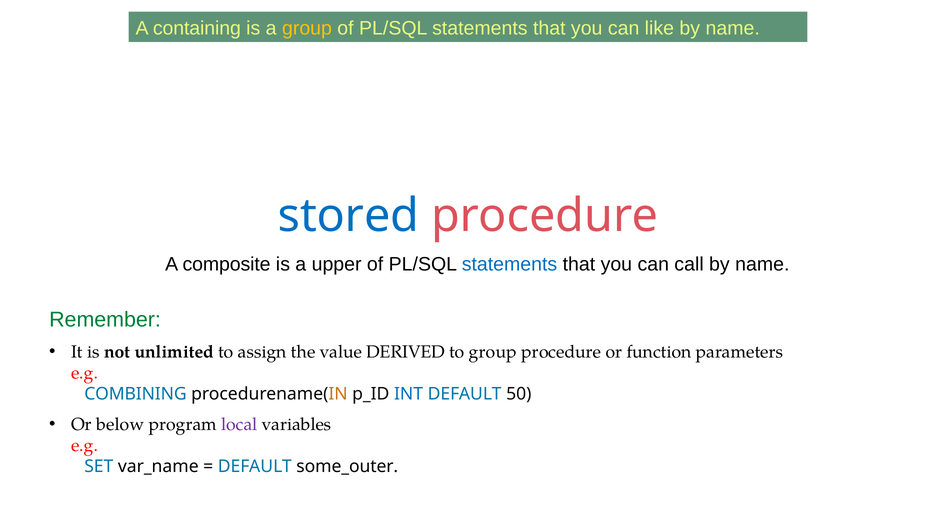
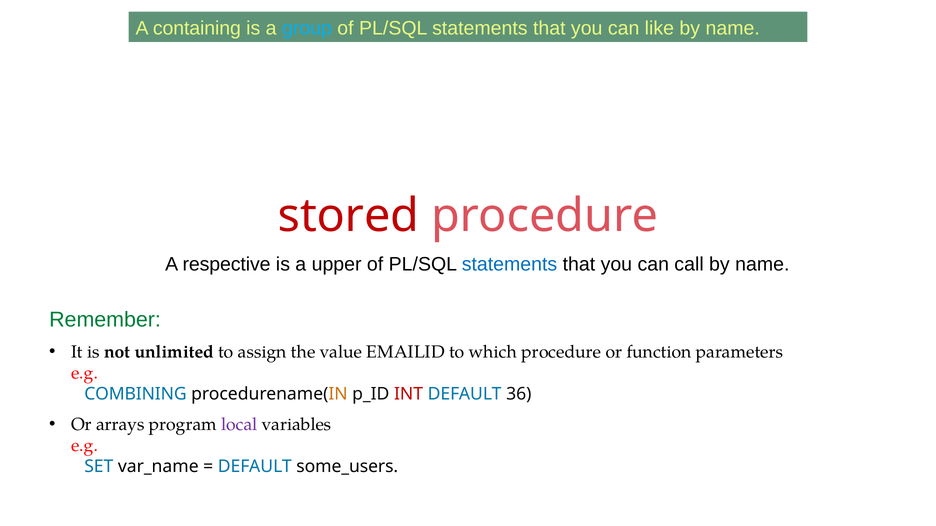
group at (307, 28) colour: yellow -> light blue
stored colour: blue -> red
composite: composite -> respective
DERIVED: DERIVED -> EMAILID
to group: group -> which
INT colour: blue -> red
50: 50 -> 36
below: below -> arrays
some_outer: some_outer -> some_users
